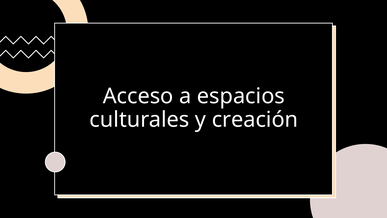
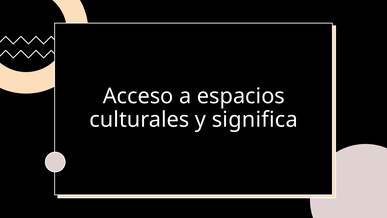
creación: creación -> significa
